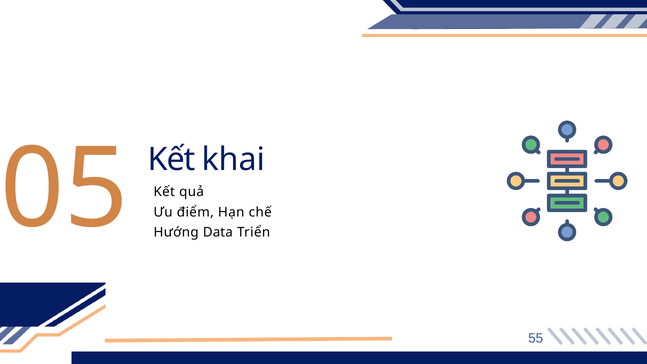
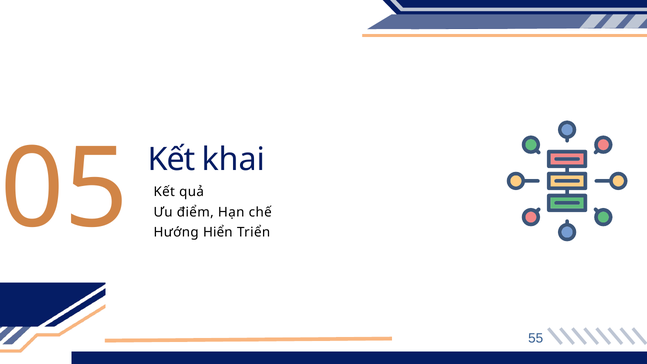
Data: Data -> Hiển
